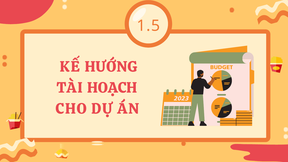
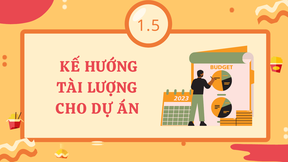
HOẠCH: HOẠCH -> LƯỢNG
